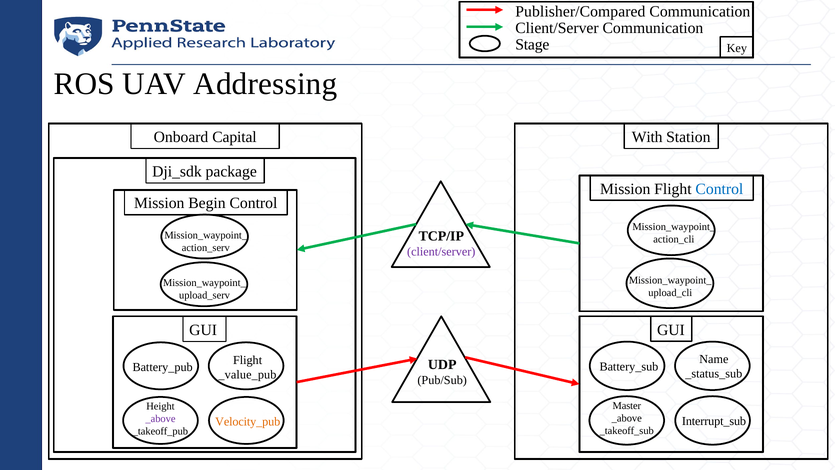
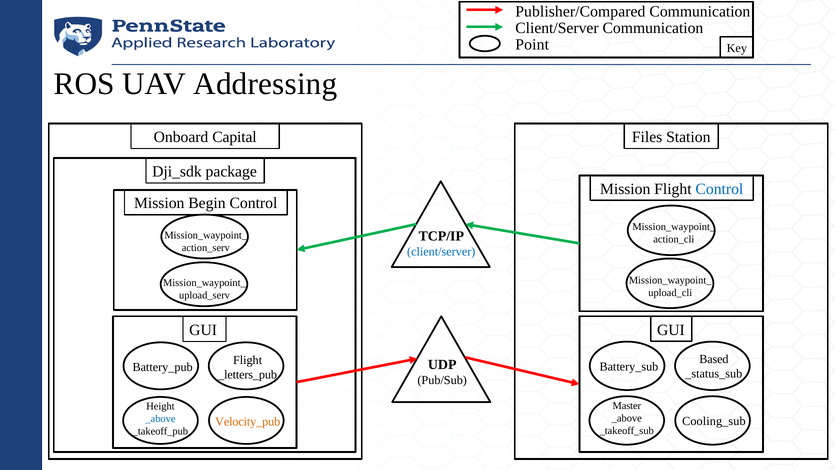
Stage: Stage -> Point
With: With -> Files
client/server at (441, 252) colour: purple -> blue
Name: Name -> Based
_value_pub: _value_pub -> _letters_pub
_above at (160, 419) colour: purple -> blue
Interrupt_sub: Interrupt_sub -> Cooling_sub
